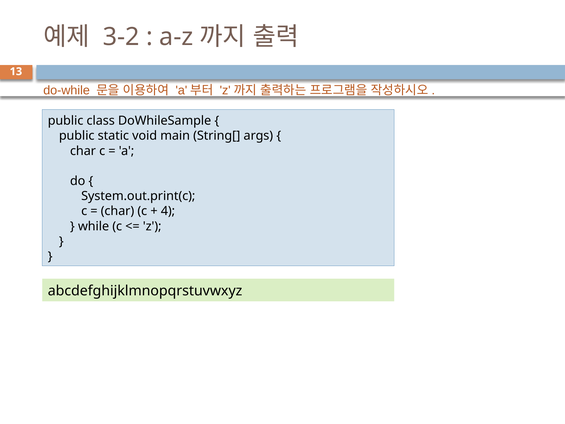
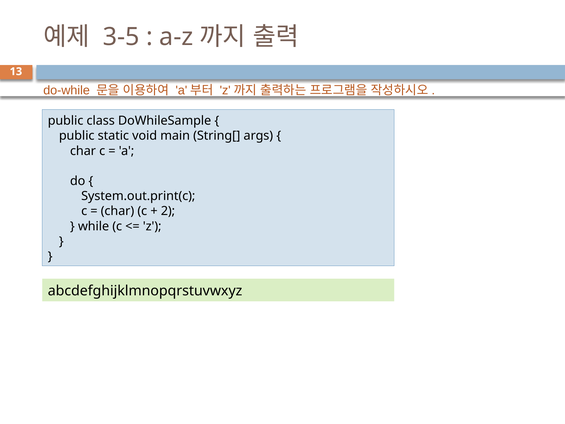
3-2: 3-2 -> 3-5
4: 4 -> 2
